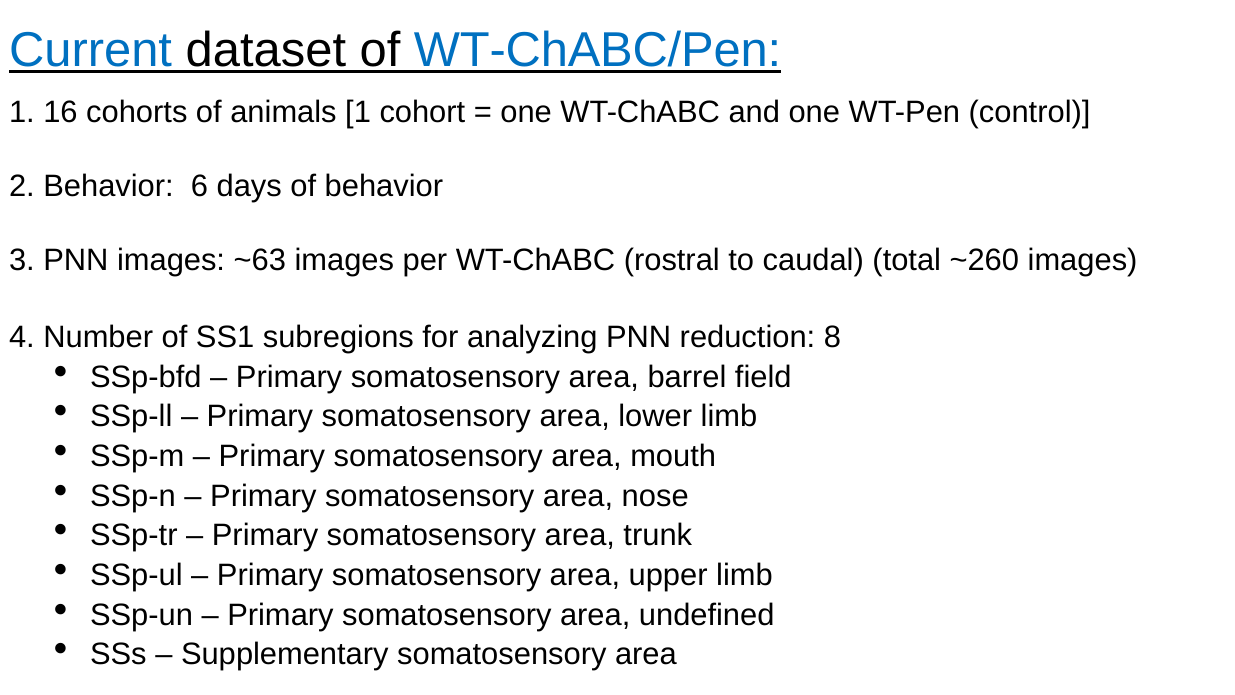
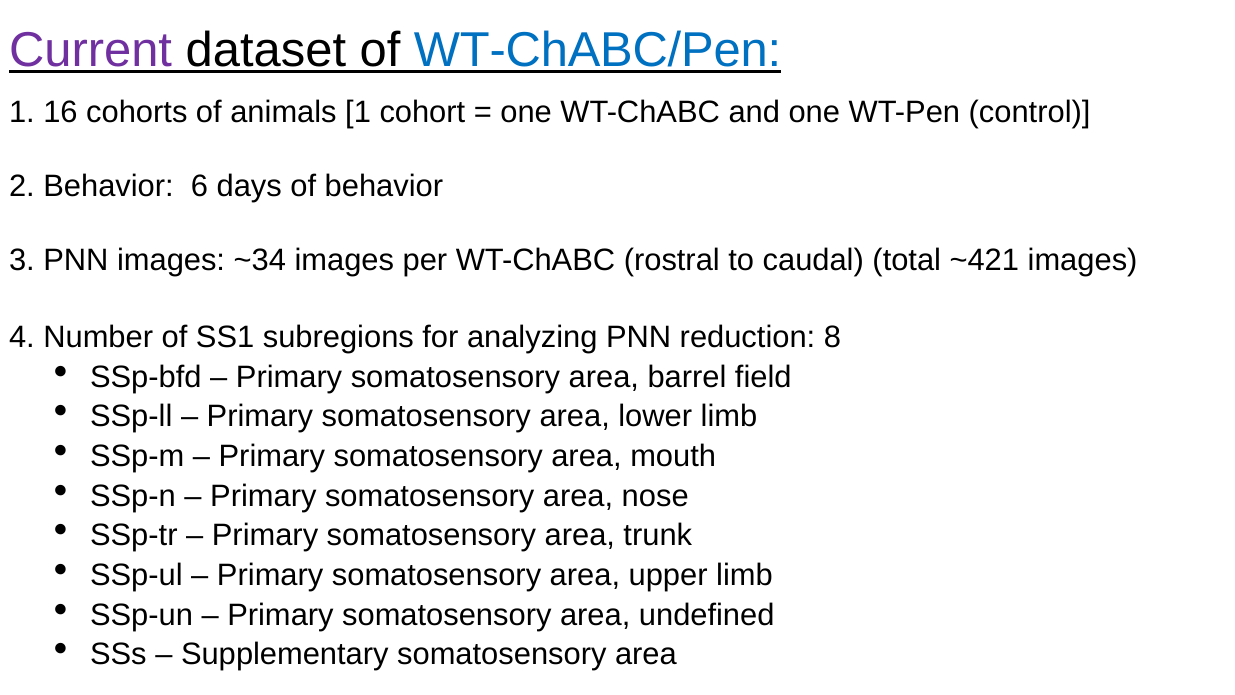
Current colour: blue -> purple
~63: ~63 -> ~34
~260: ~260 -> ~421
